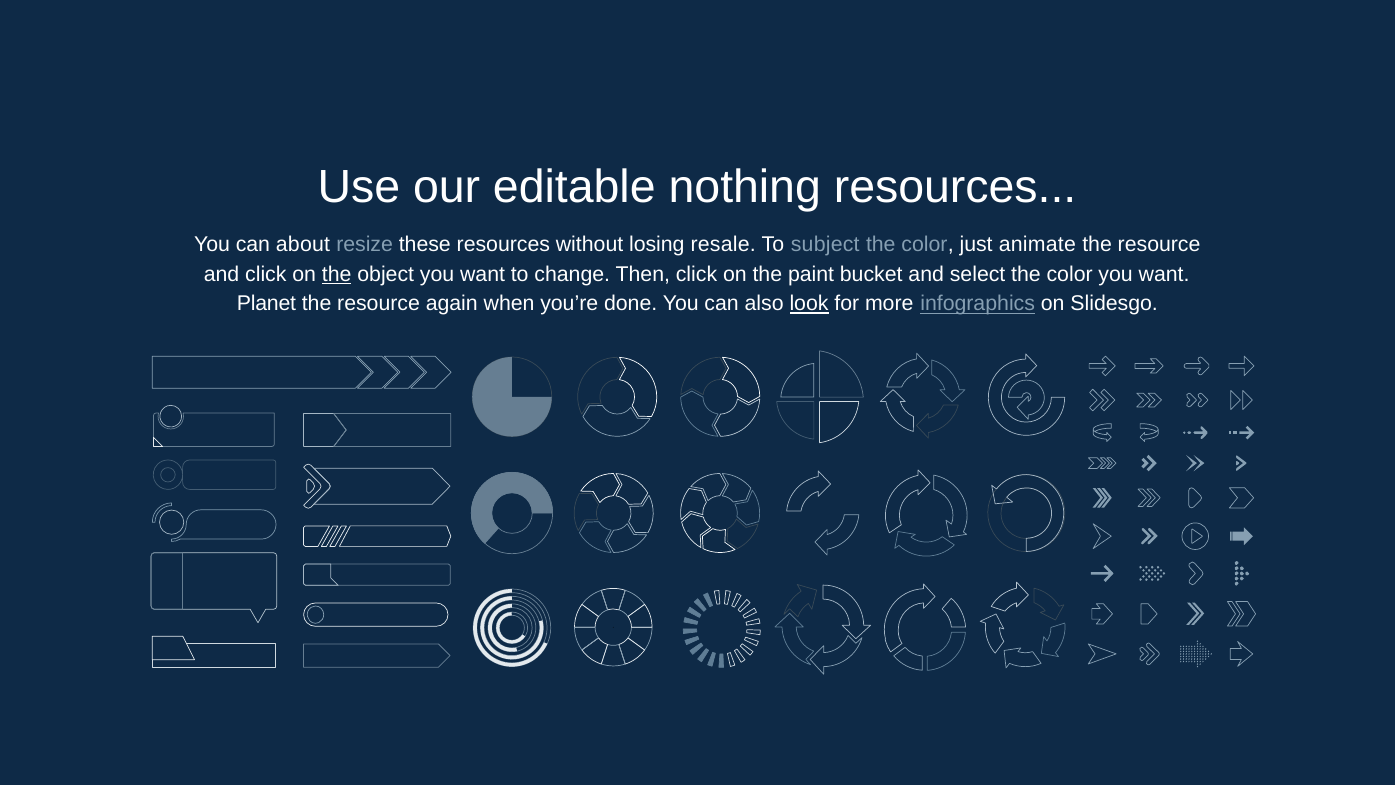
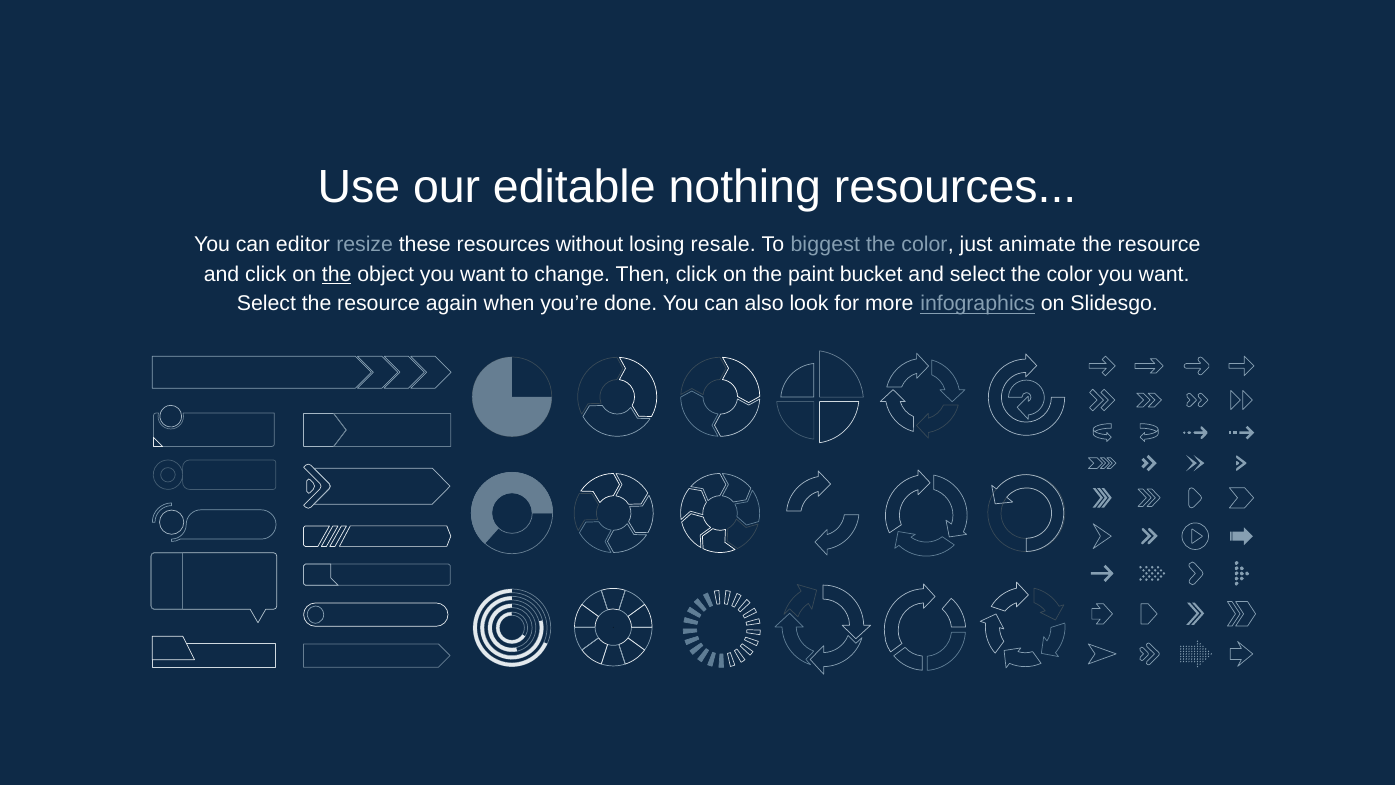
about: about -> editor
subject: subject -> biggest
Planet at (266, 304): Planet -> Select
look underline: present -> none
